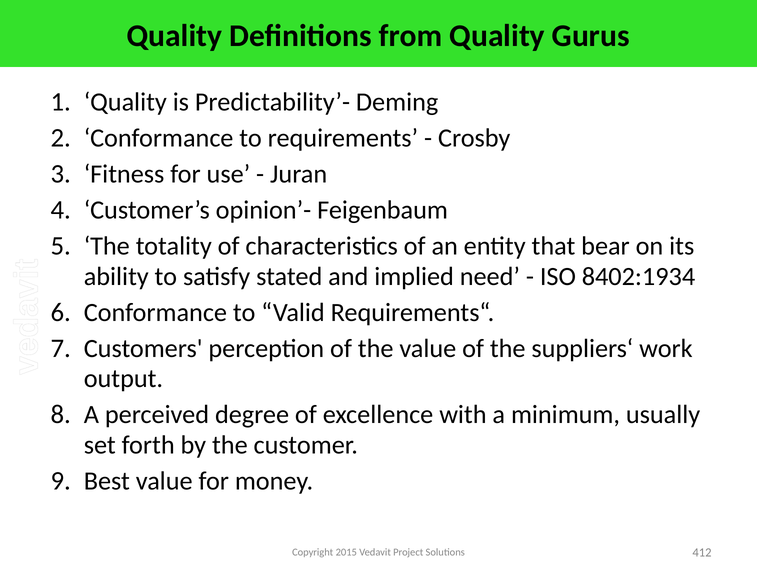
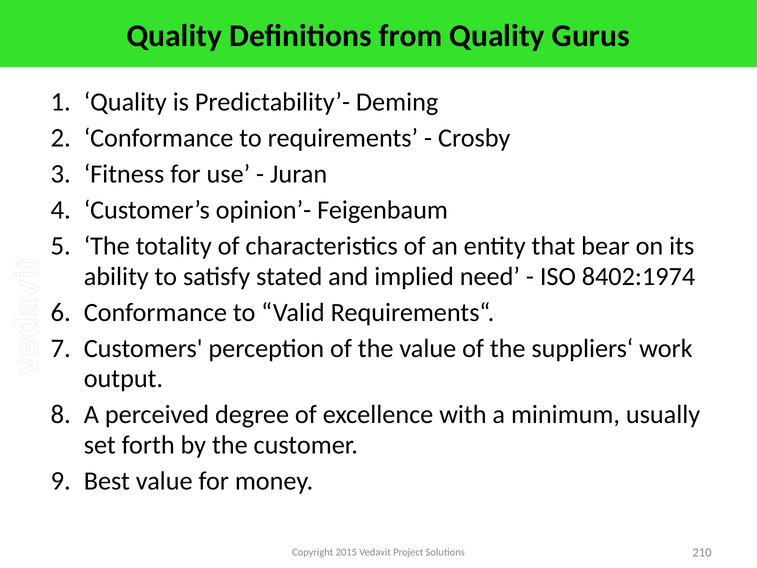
8402:1934: 8402:1934 -> 8402:1974
412: 412 -> 210
